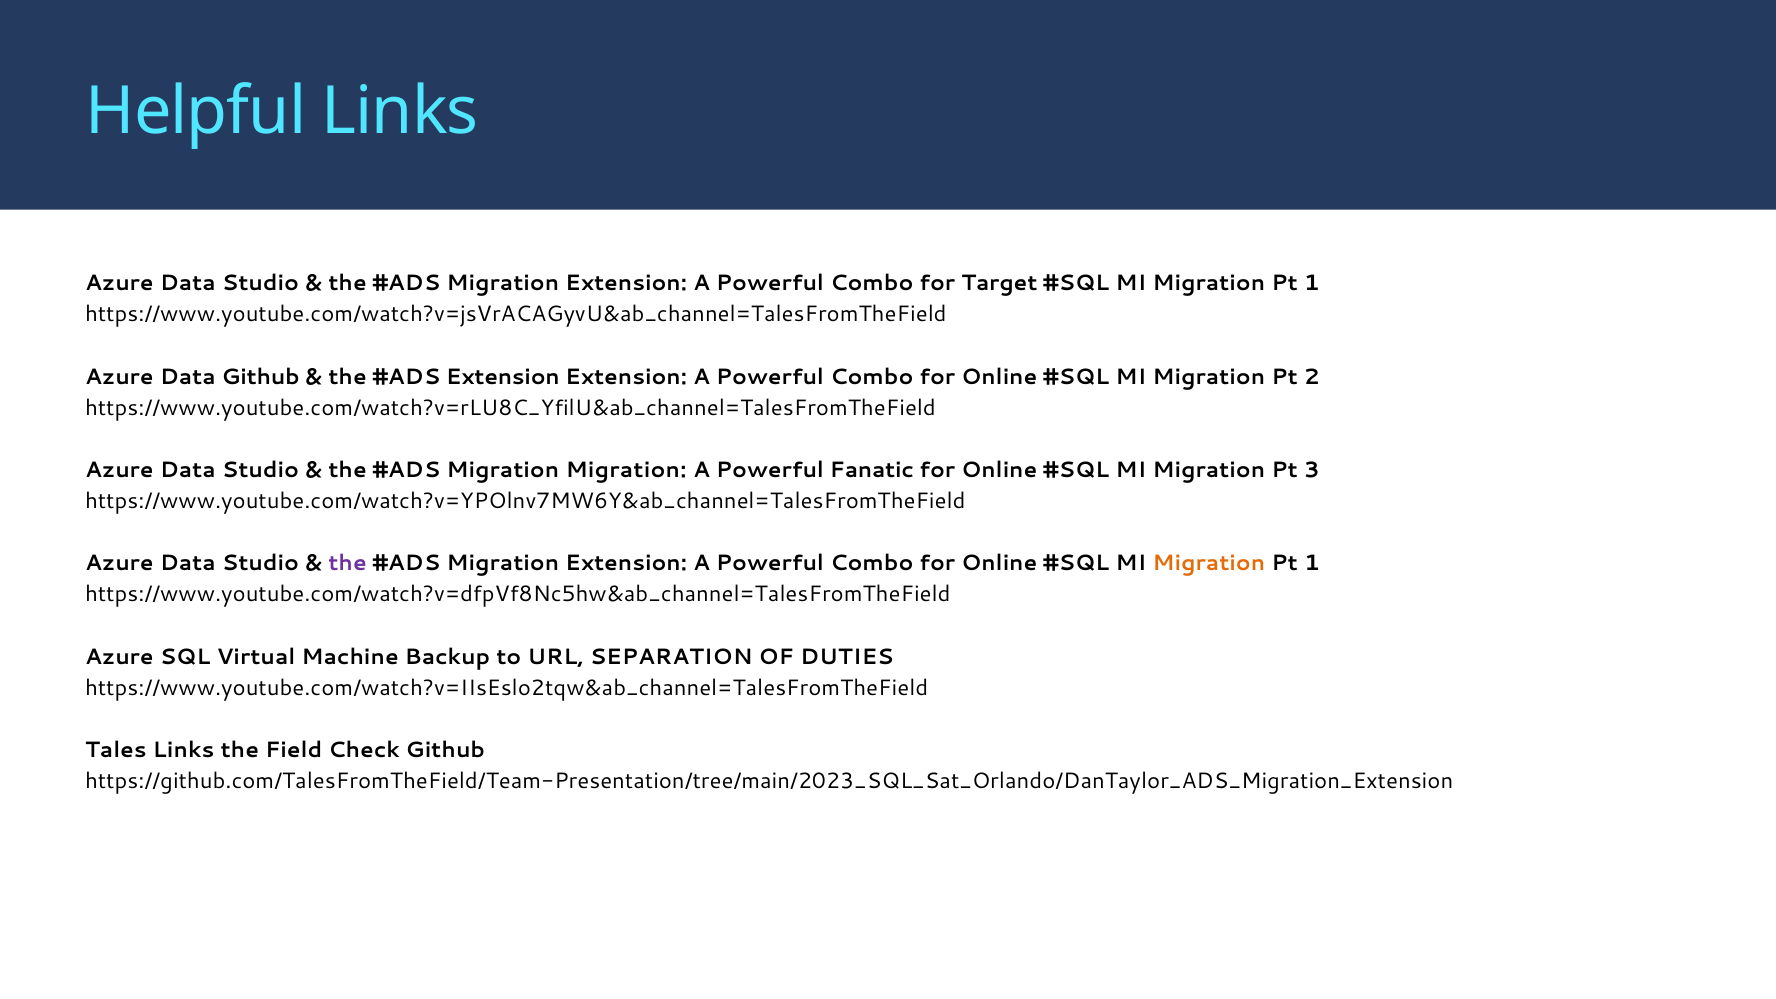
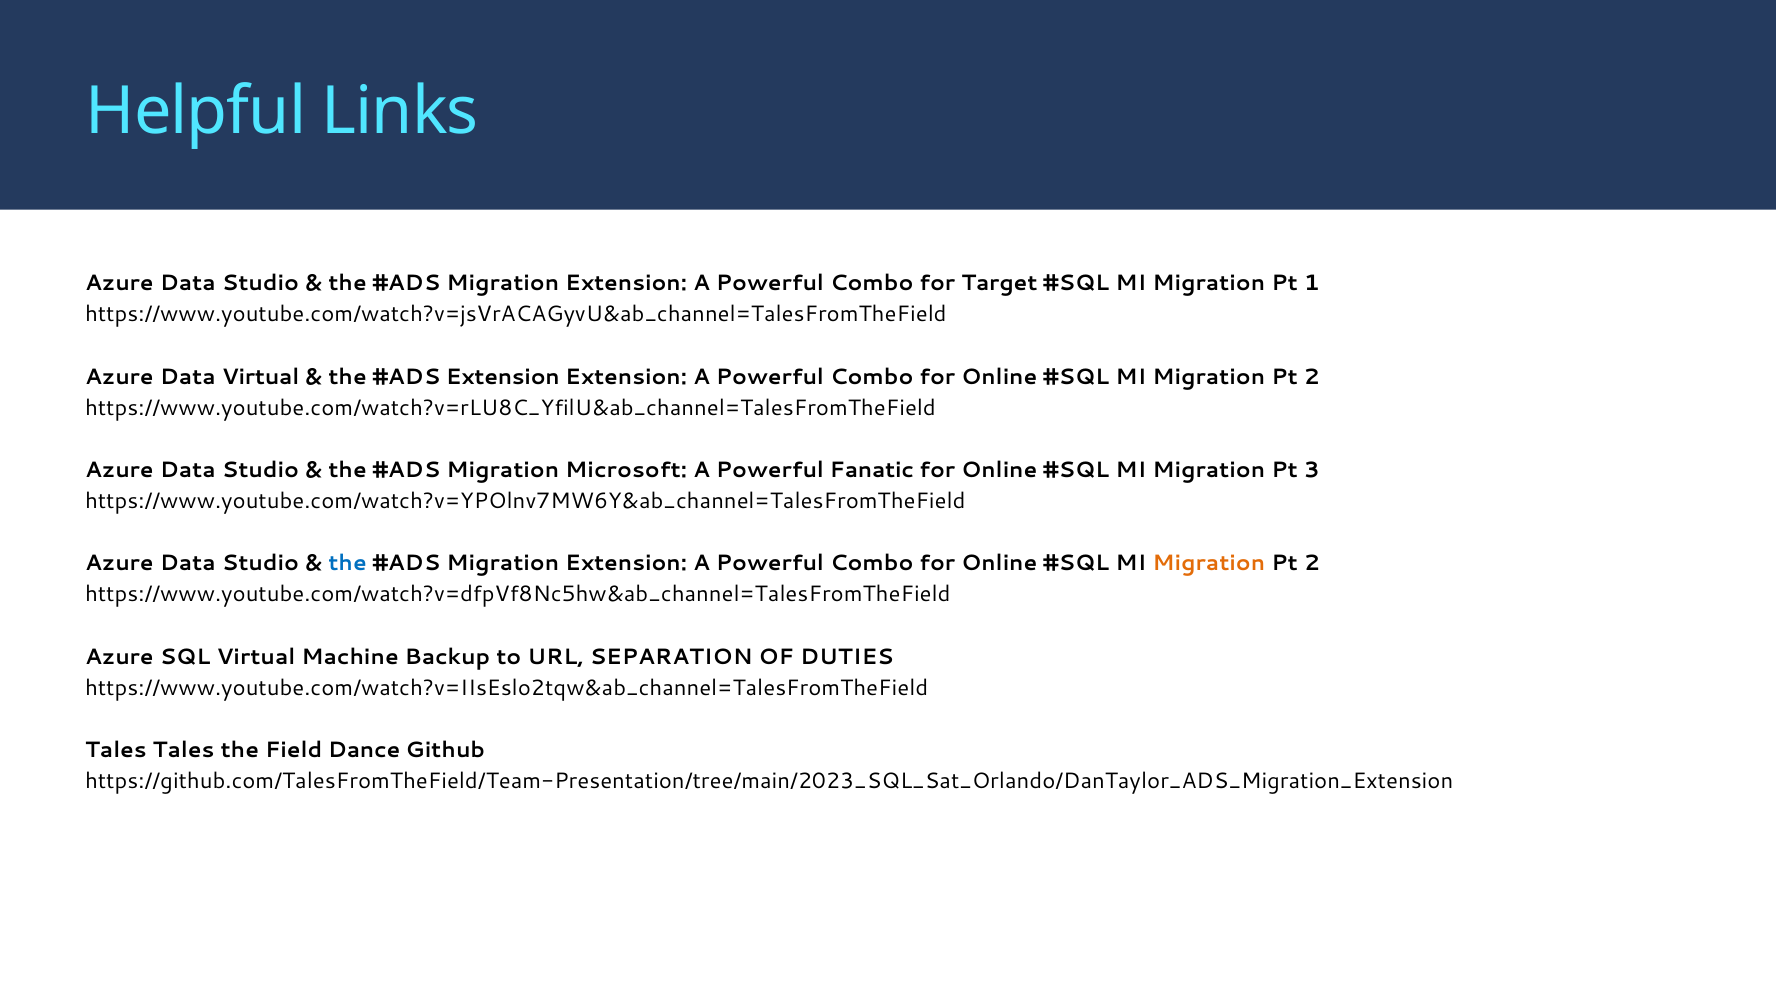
Data Github: Github -> Virtual
Migration Migration: Migration -> Microsoft
the at (348, 563) colour: purple -> blue
1 at (1312, 563): 1 -> 2
Tales Links: Links -> Tales
Check: Check -> Dance
